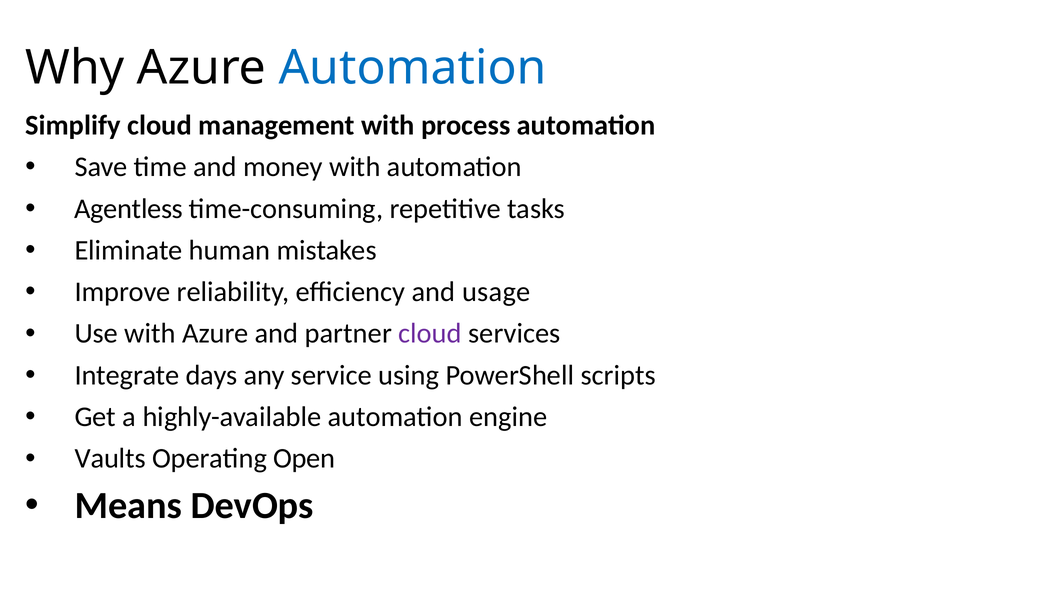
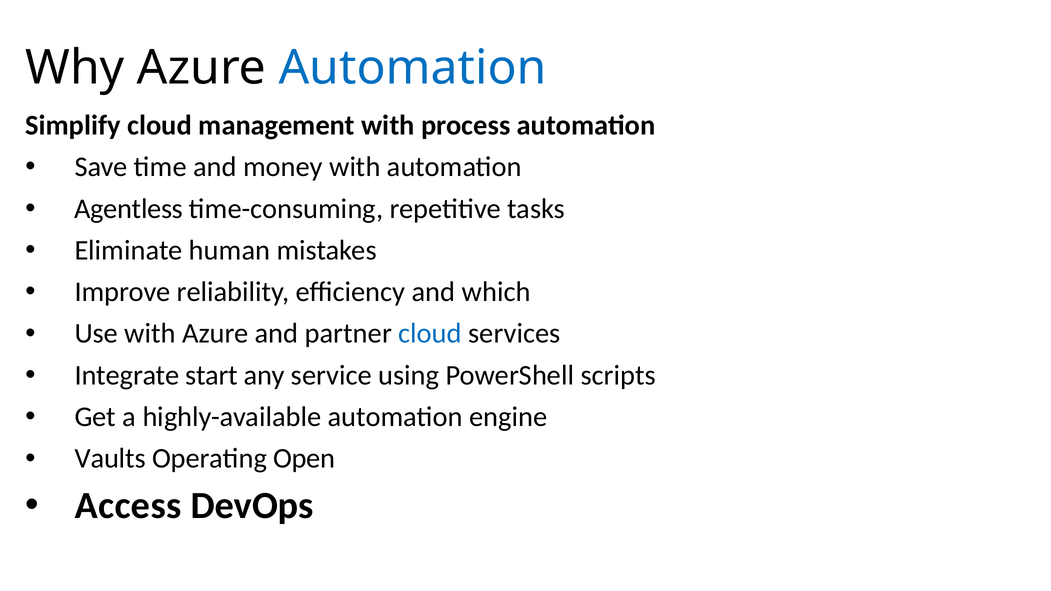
usage: usage -> which
cloud at (430, 334) colour: purple -> blue
days: days -> start
Means: Means -> Access
